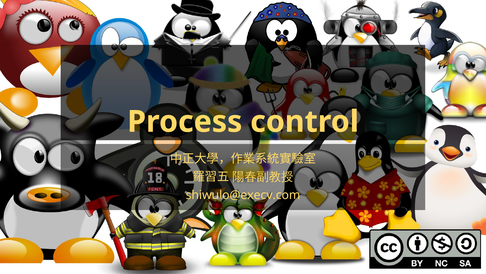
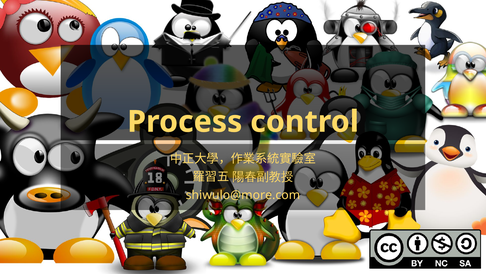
shiwulo@execv.com: shiwulo@execv.com -> shiwulo@more.com
